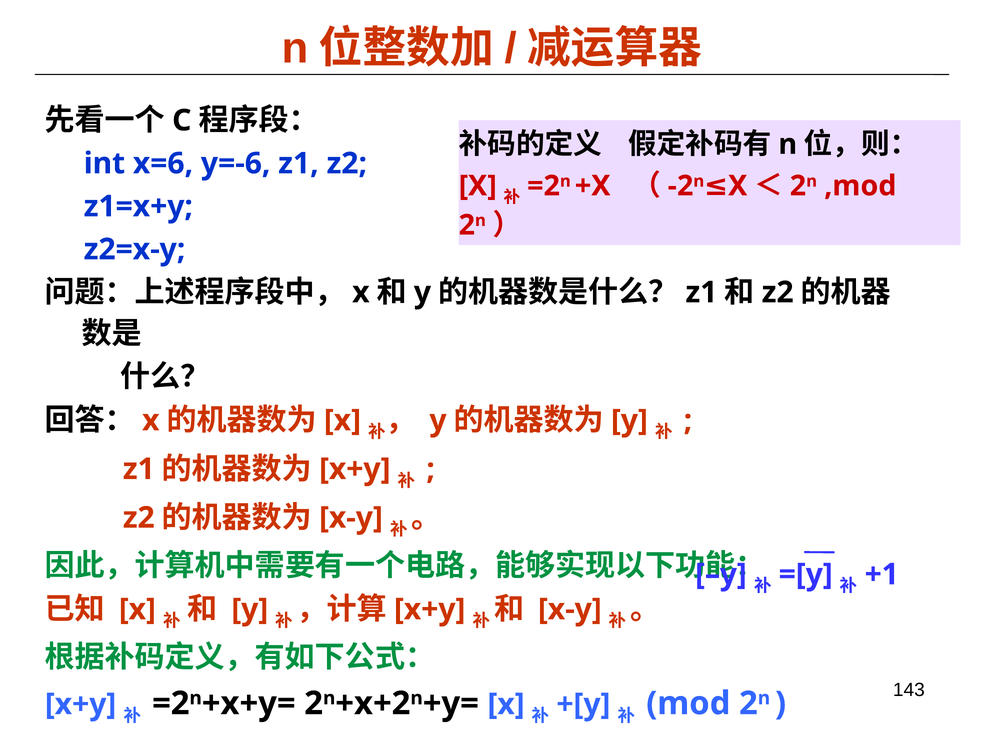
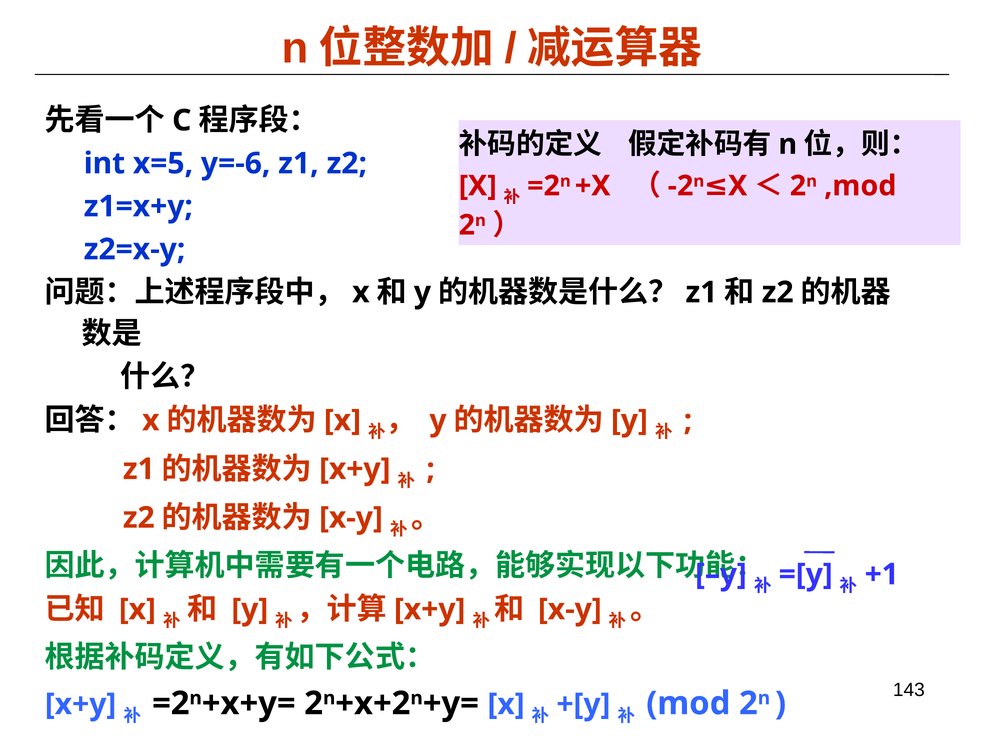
x=6: x=6 -> x=5
